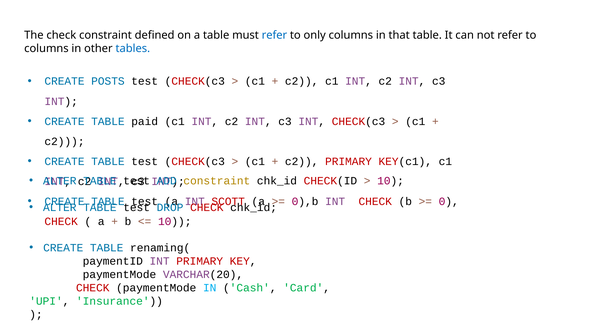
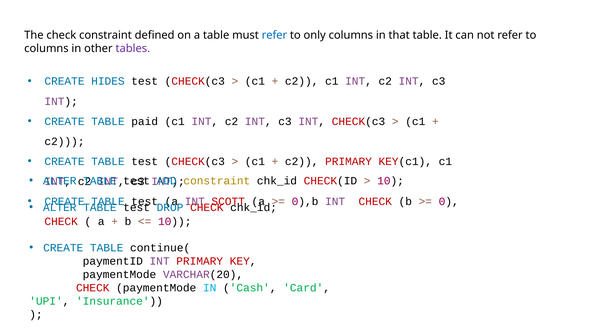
tables colour: blue -> purple
POSTS: POSTS -> HIDES
renaming(: renaming( -> continue(
